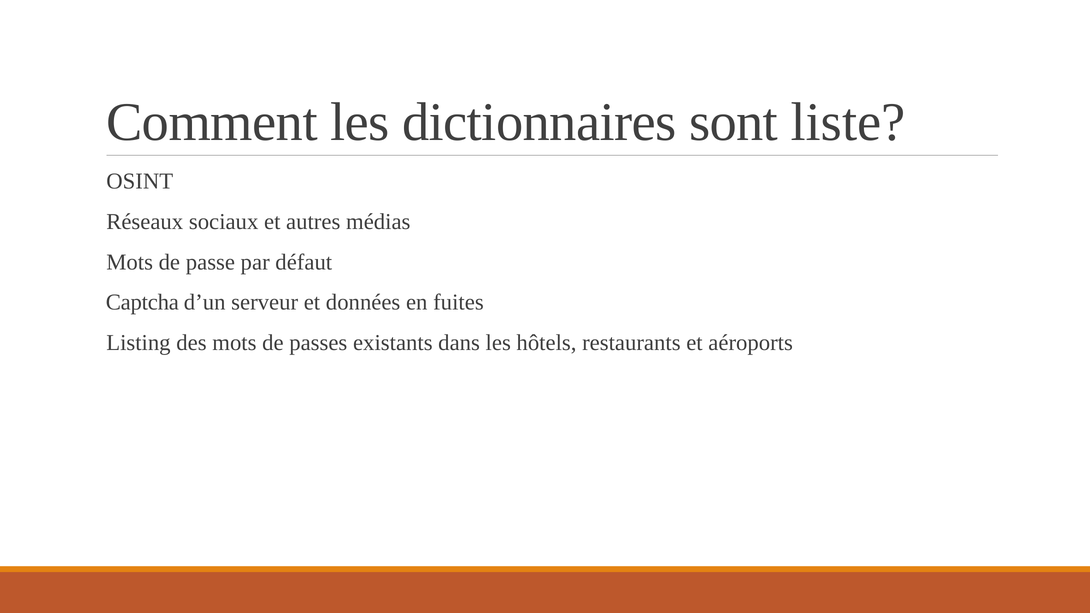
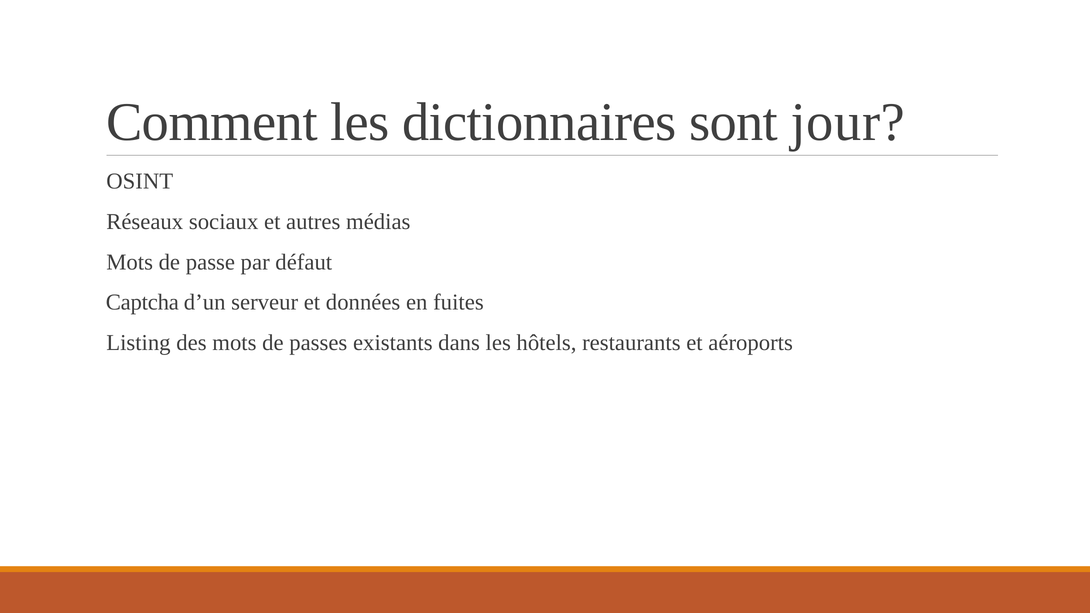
liste: liste -> jour
